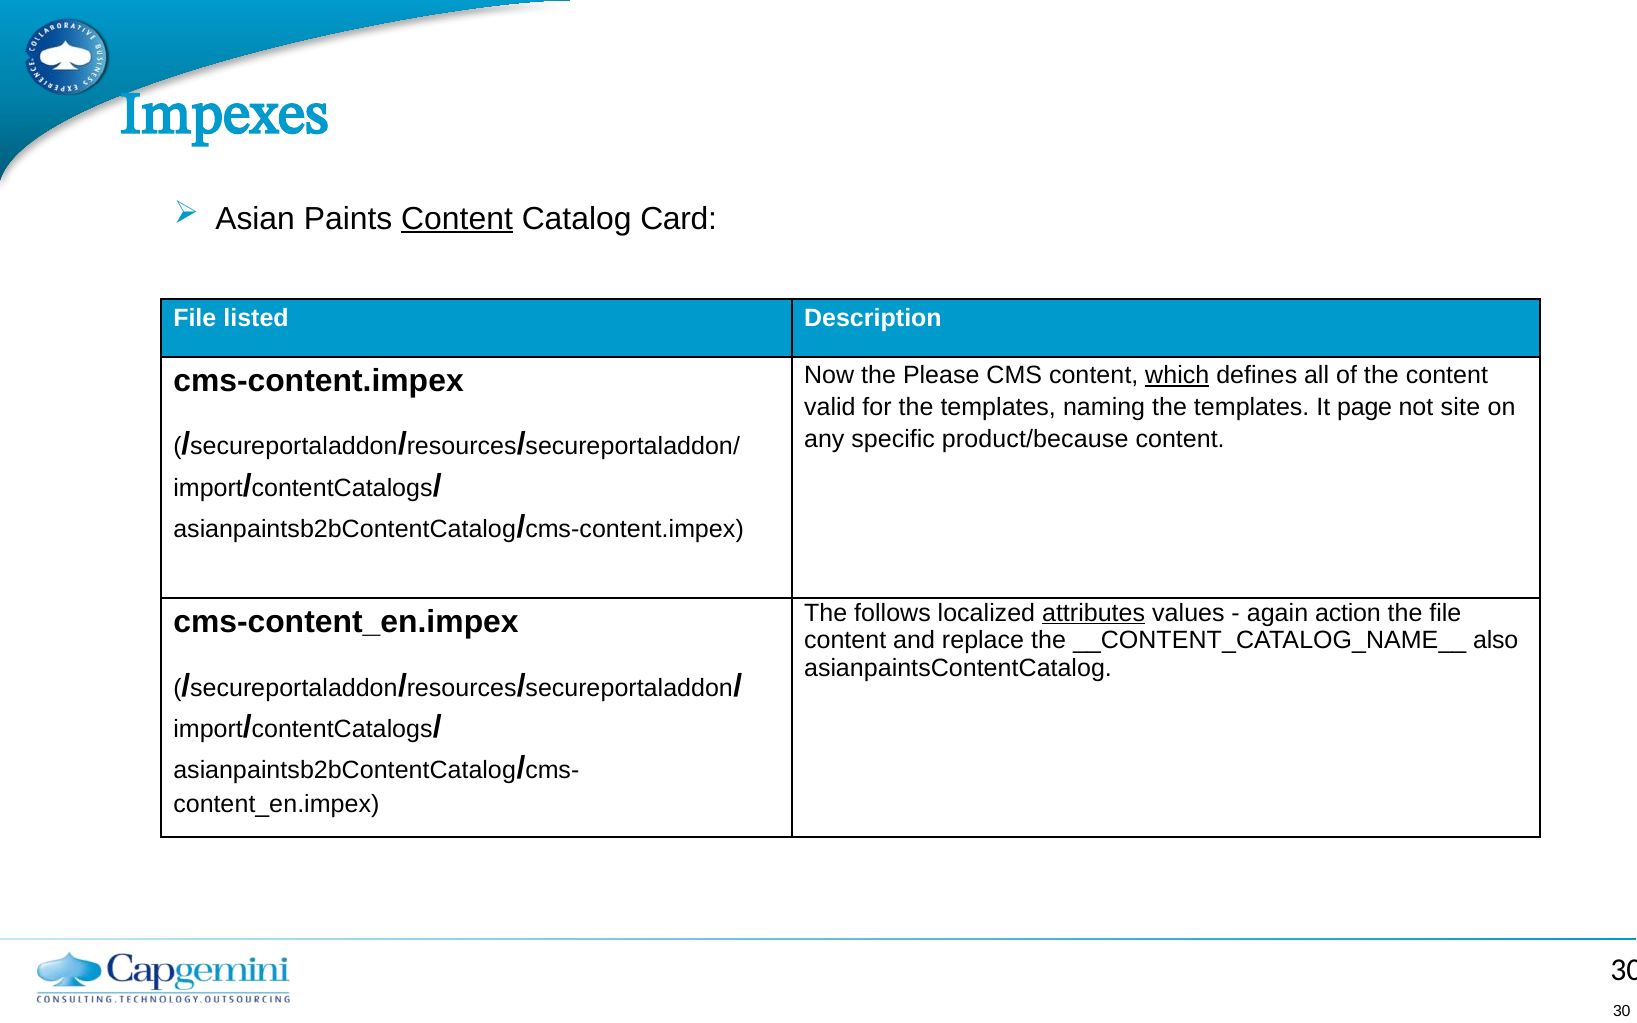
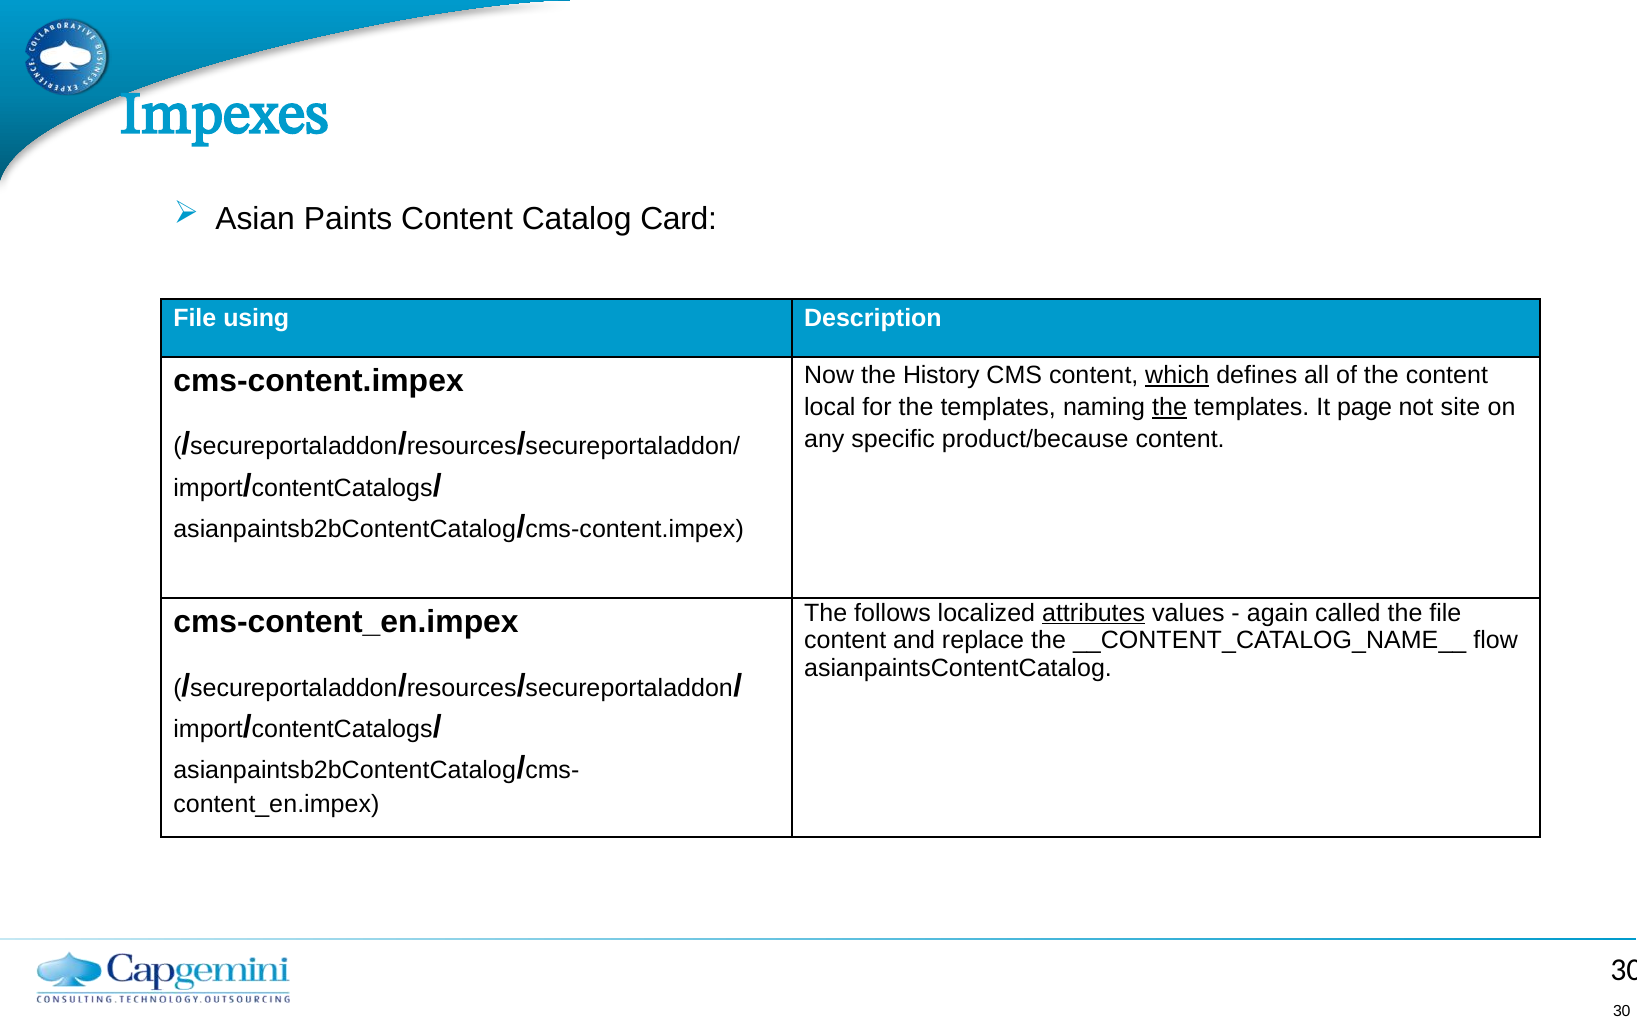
Content at (457, 219) underline: present -> none
listed: listed -> using
Please: Please -> History
valid: valid -> local
the at (1170, 407) underline: none -> present
action: action -> called
also: also -> flow
